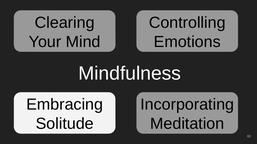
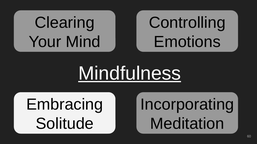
Mindfulness underline: none -> present
